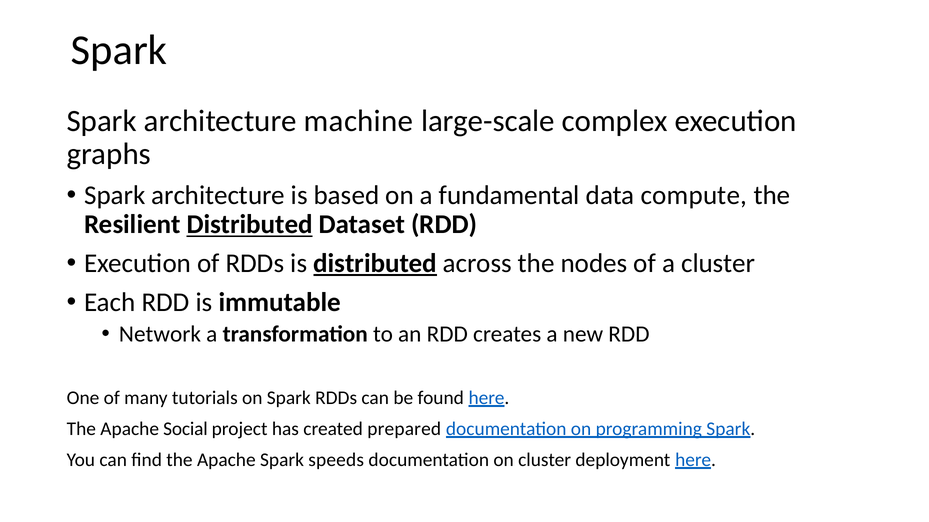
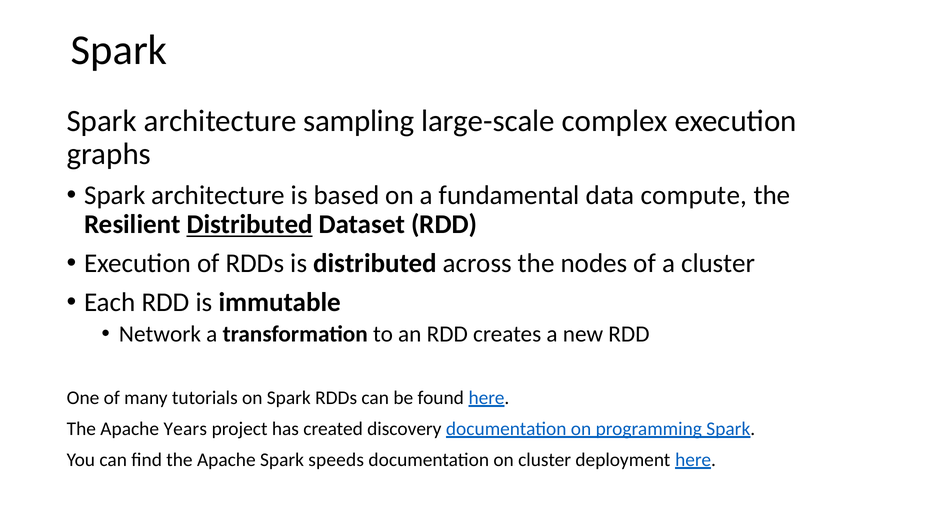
machine: machine -> sampling
distributed at (375, 264) underline: present -> none
Social: Social -> Years
prepared: prepared -> discovery
